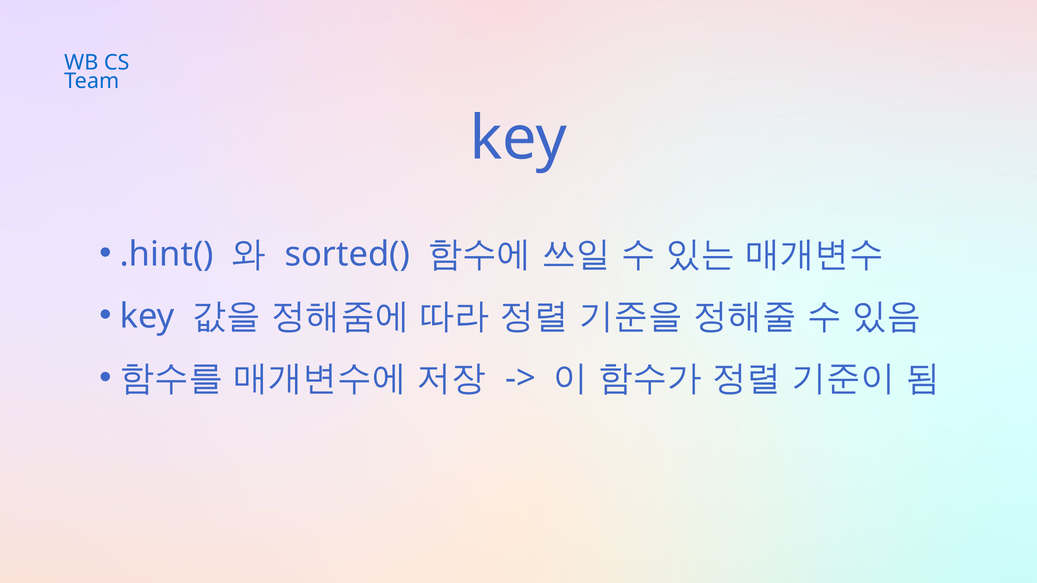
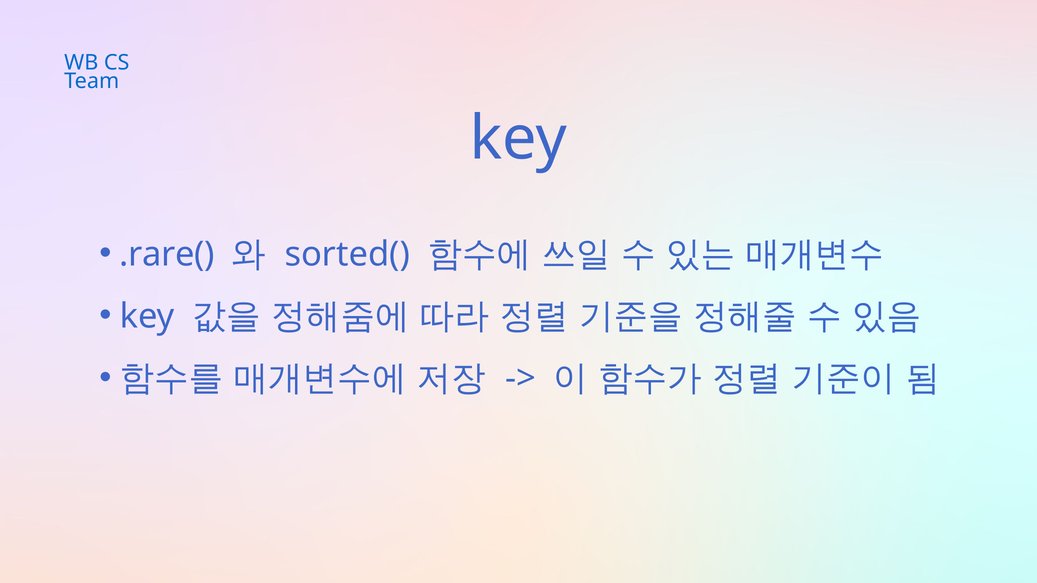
.hint(: .hint( -> .rare(
